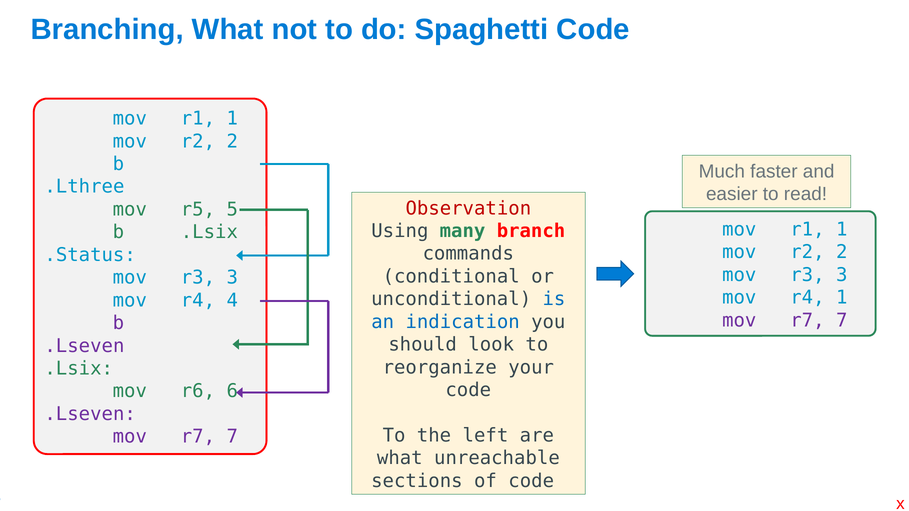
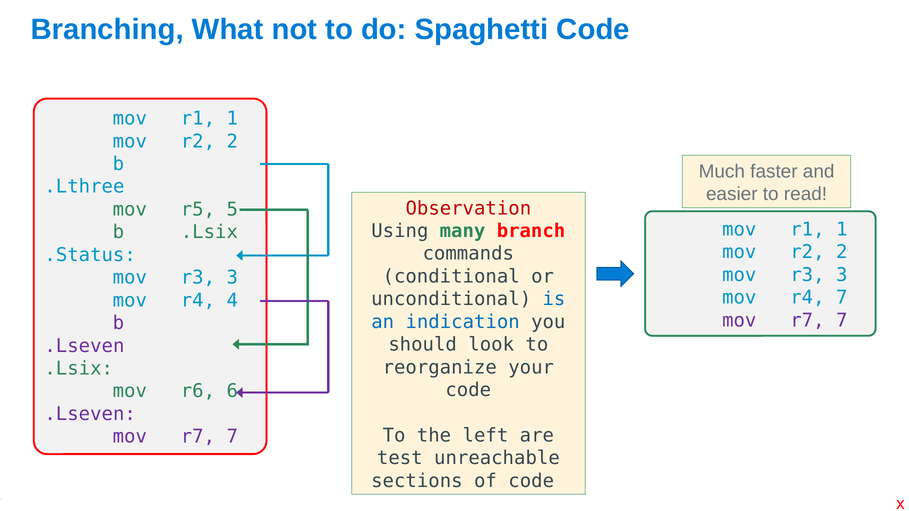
r4 1: 1 -> 7
what at (400, 458): what -> test
